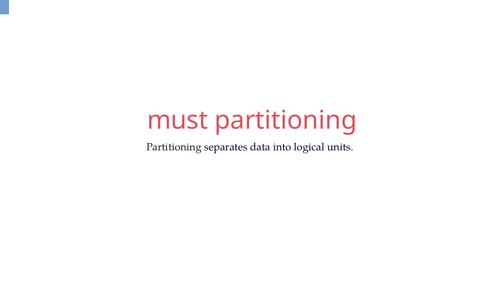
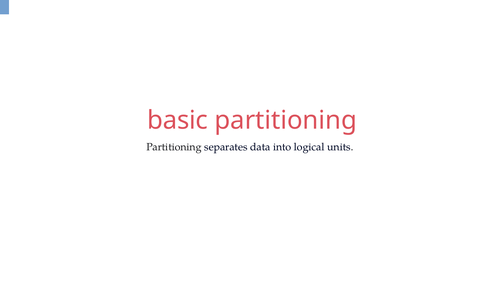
must: must -> basic
